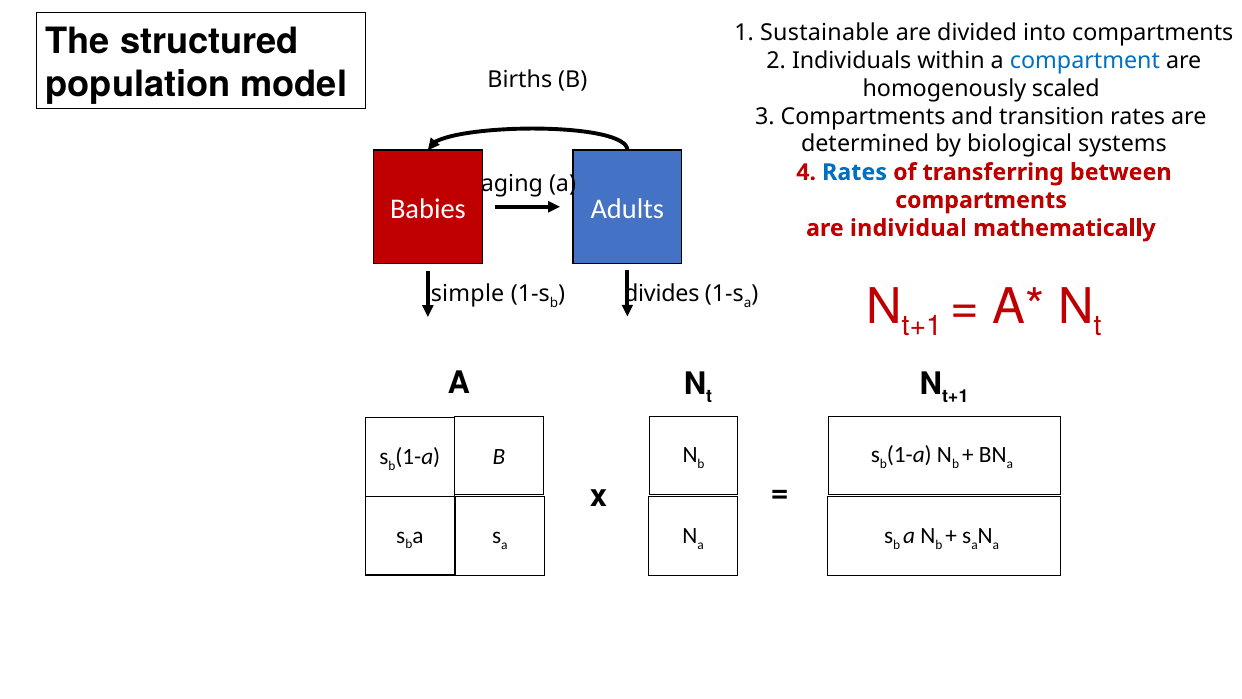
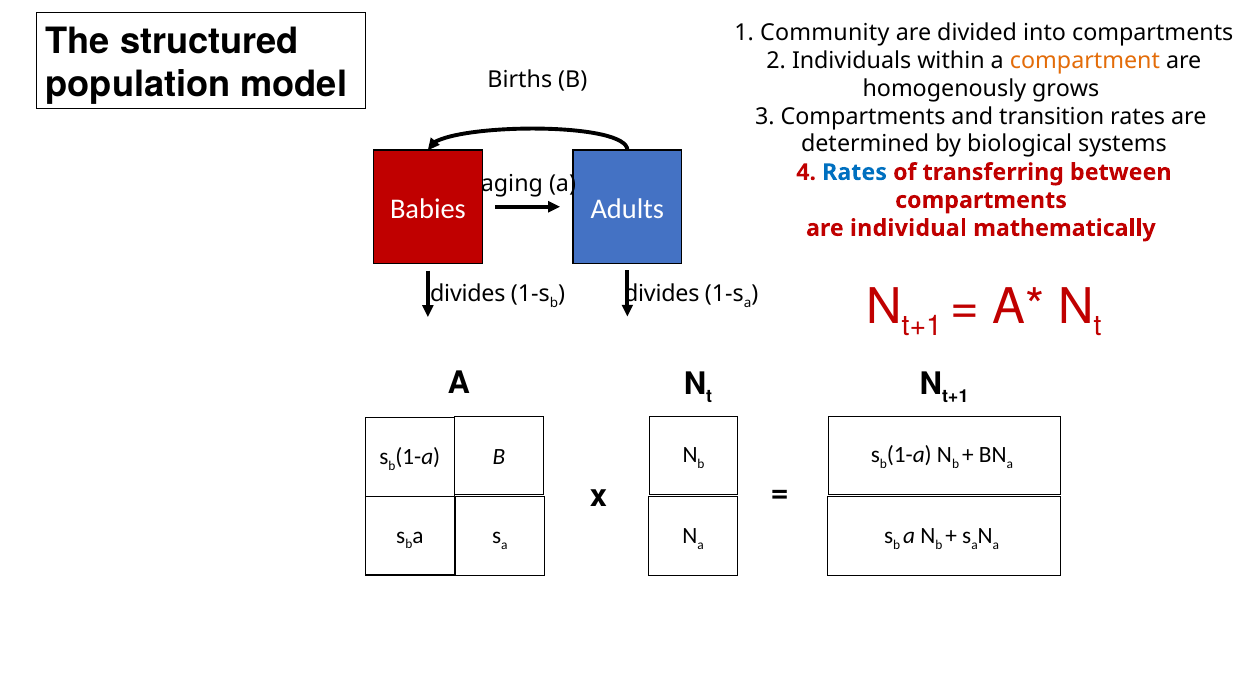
Sustainable: Sustainable -> Community
compartment colour: blue -> orange
scaled: scaled -> grows
simple at (468, 294): simple -> divides
